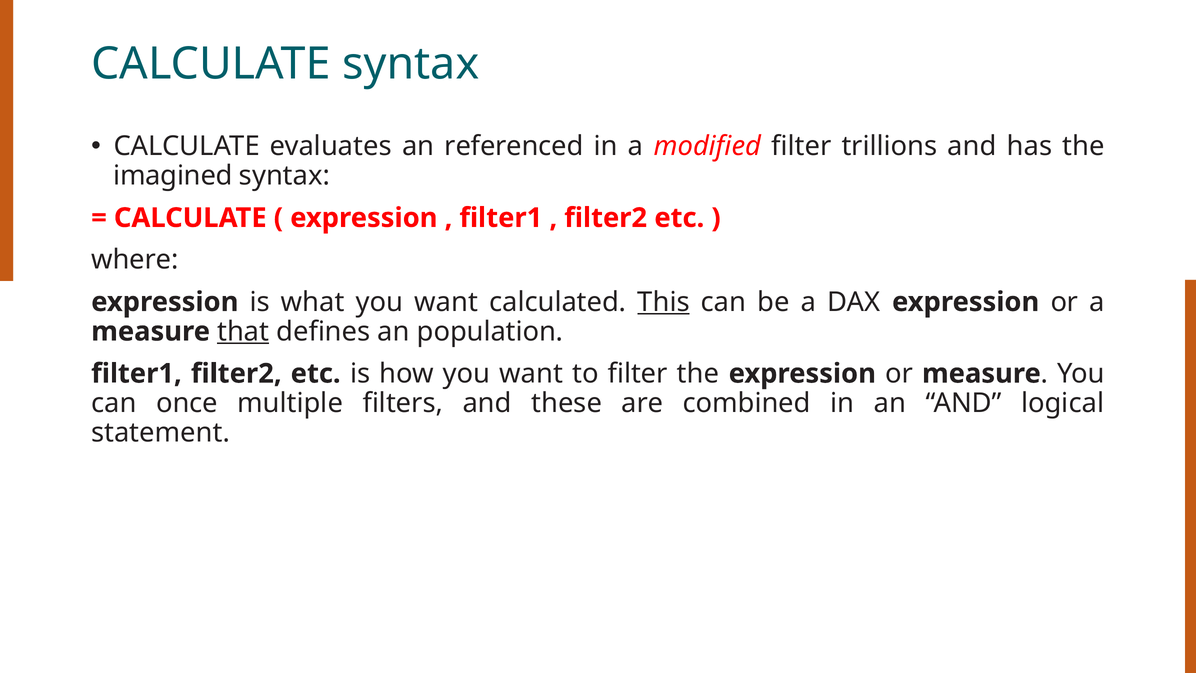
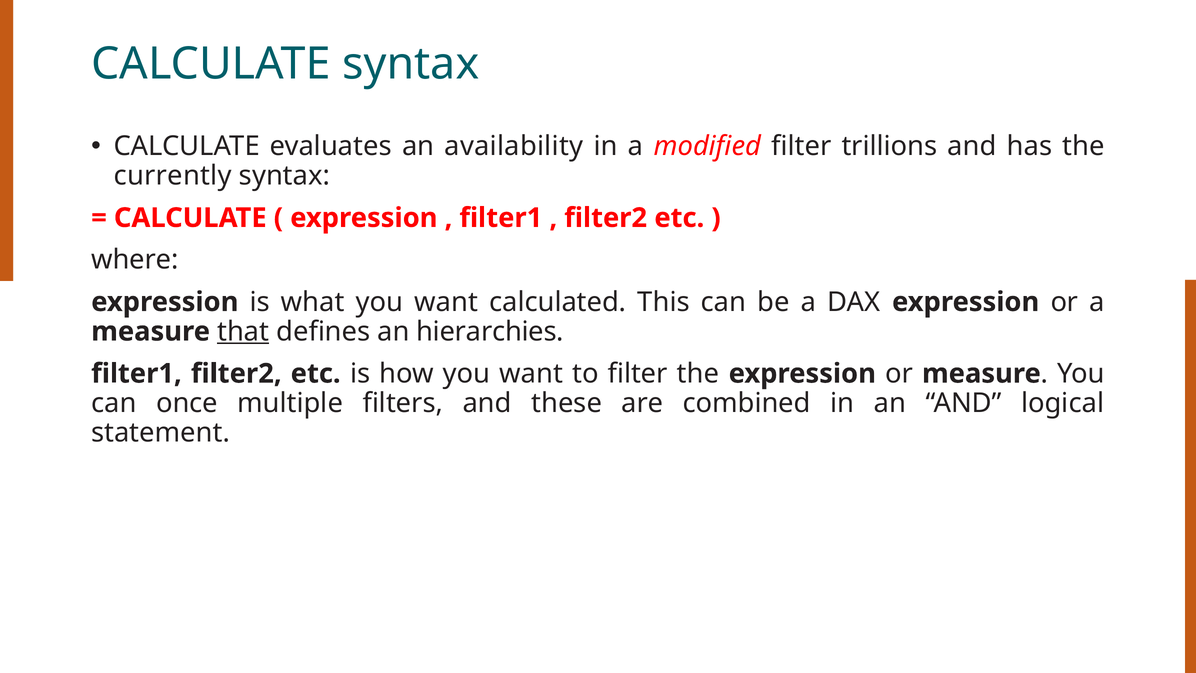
referenced: referenced -> availability
imagined: imagined -> currently
This underline: present -> none
population: population -> hierarchies
